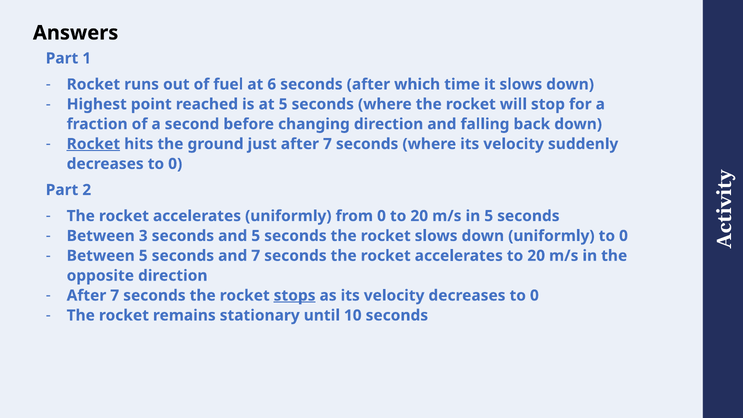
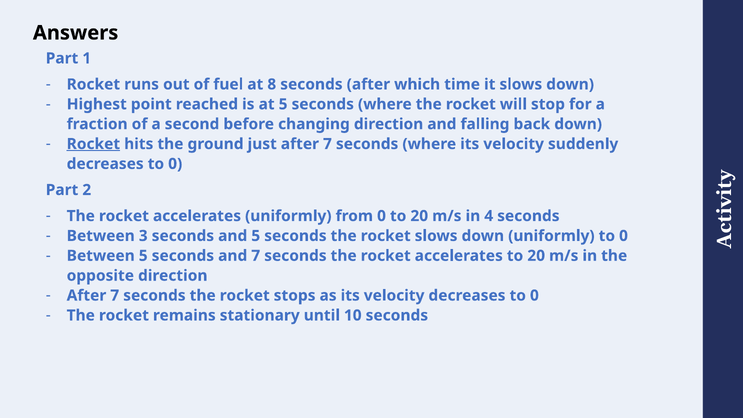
6: 6 -> 8
in 5: 5 -> 4
stops underline: present -> none
